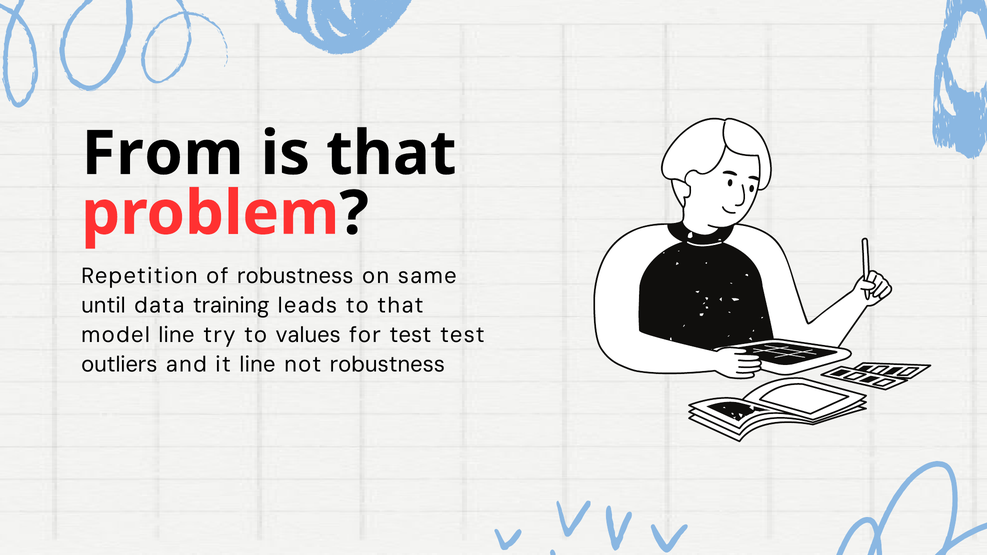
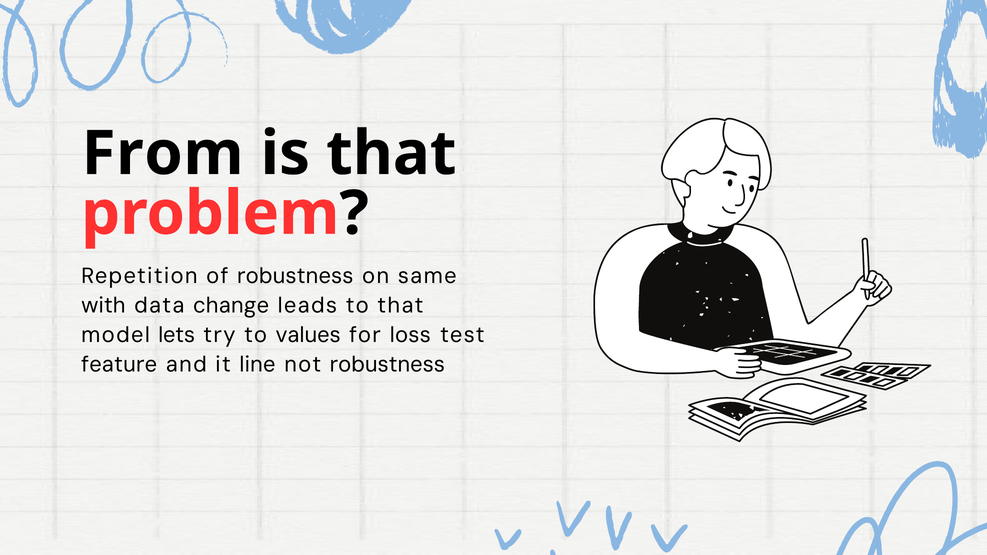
until: until -> with
training: training -> change
model line: line -> lets
for test: test -> loss
outliers: outliers -> feature
